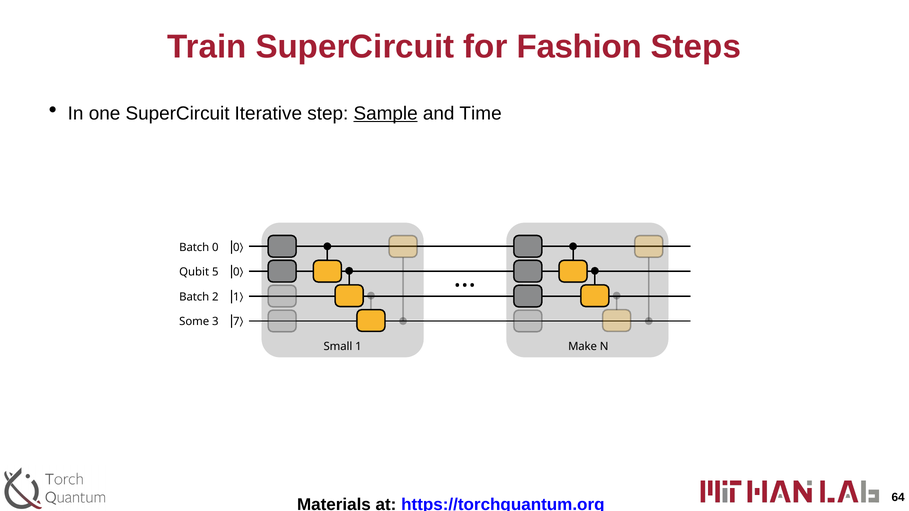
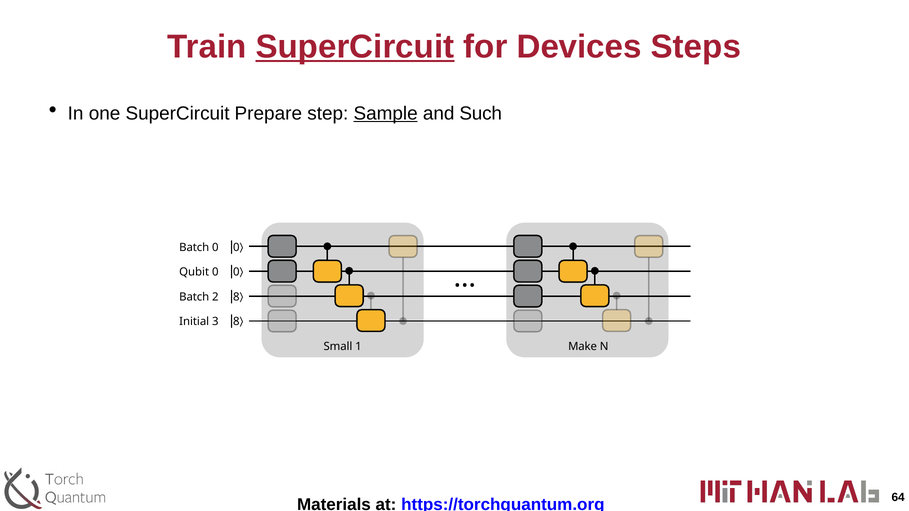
SuperCircuit at (355, 47) underline: none -> present
Fashion: Fashion -> Devices
Iterative: Iterative -> Prepare
Time: Time -> Such
Qubit 5: 5 -> 0
2 1: 1 -> 8
Some: Some -> Initial
3 7: 7 -> 8
